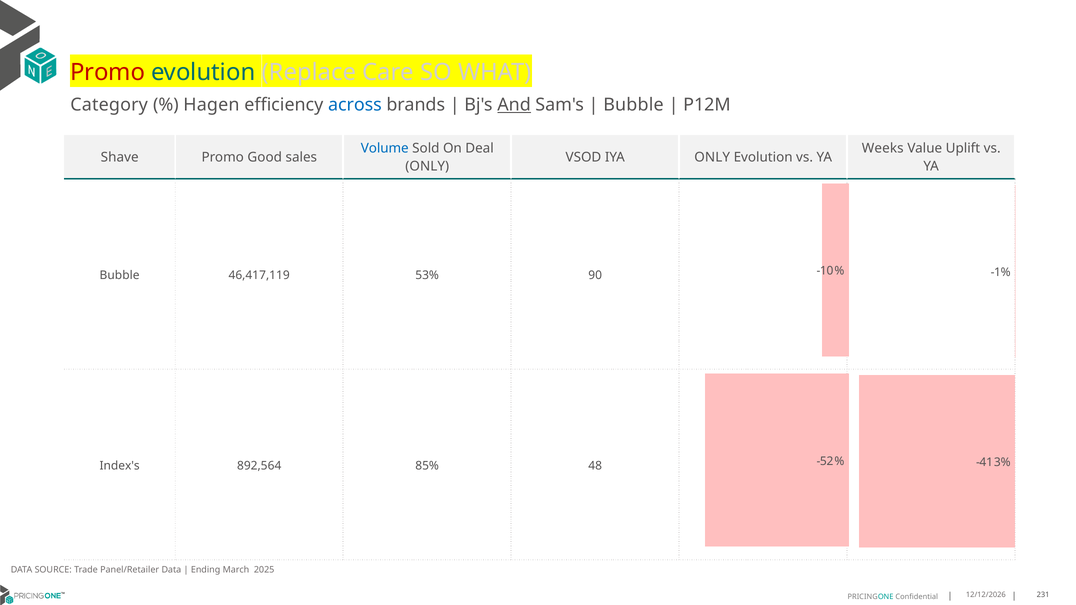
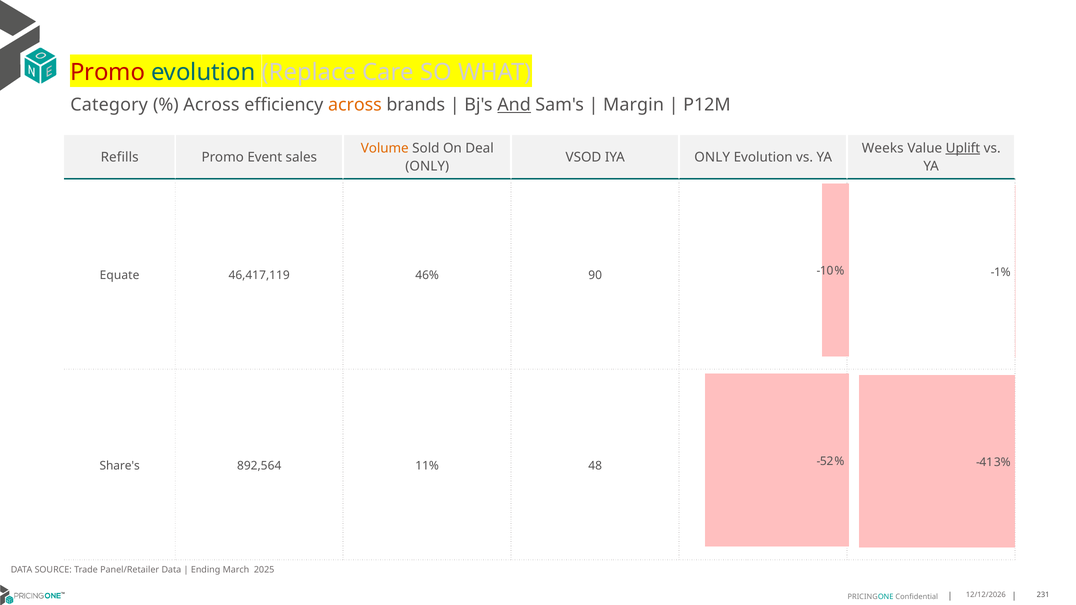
Hagen at (211, 105): Hagen -> Across
across at (355, 105) colour: blue -> orange
Bubble at (633, 105): Bubble -> Margin
Volume colour: blue -> orange
Uplift underline: none -> present
Shave: Shave -> Refills
Good: Good -> Event
Bubble at (120, 275): Bubble -> Equate
53%: 53% -> 46%
Index's: Index's -> Share's
85%: 85% -> 11%
